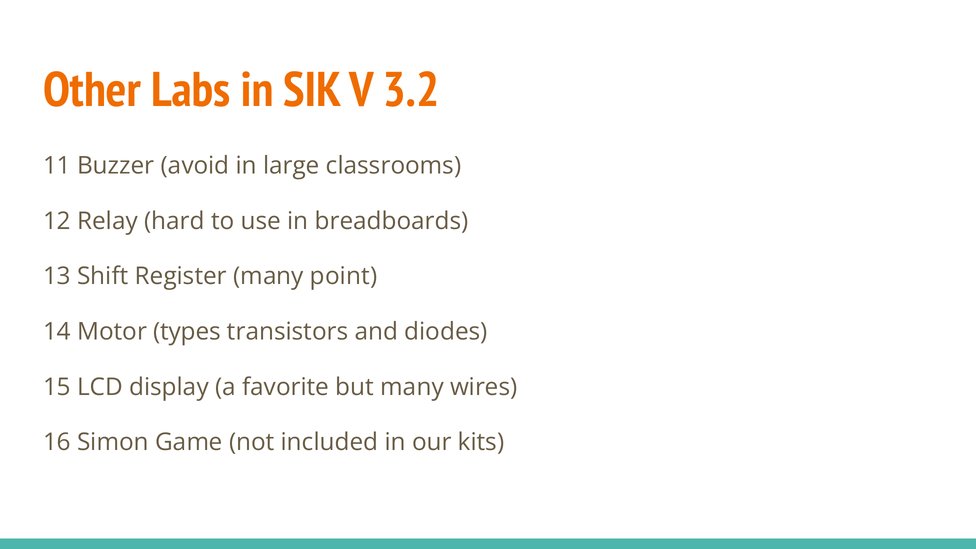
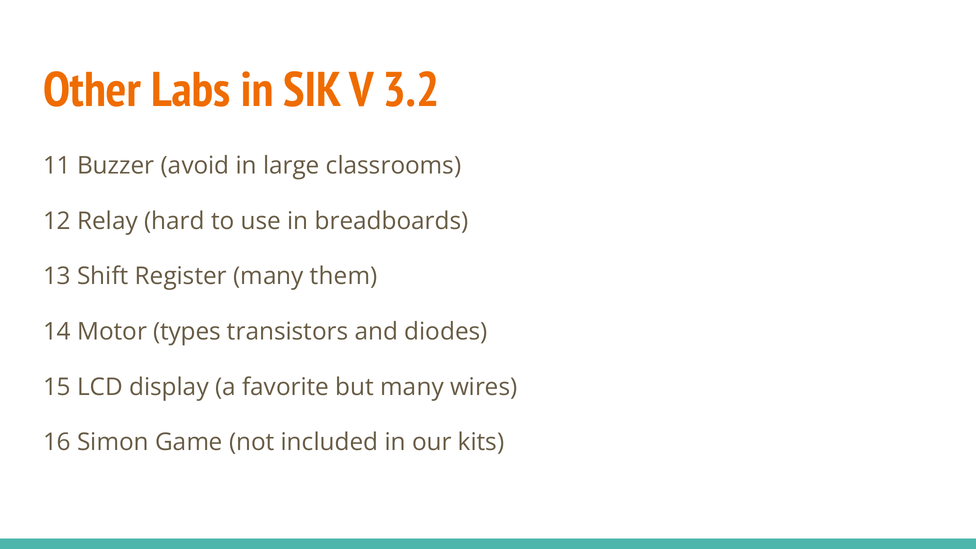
point: point -> them
